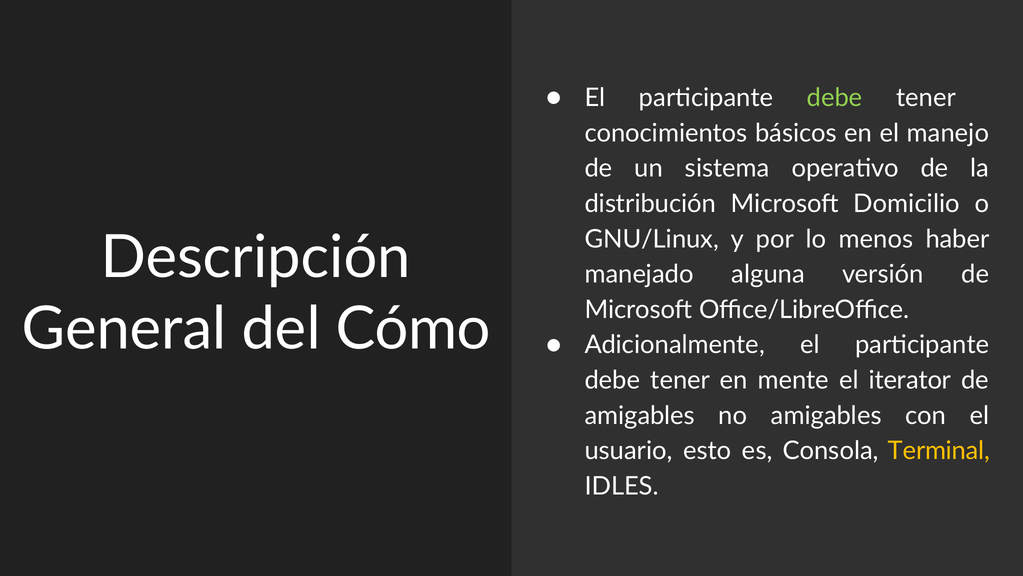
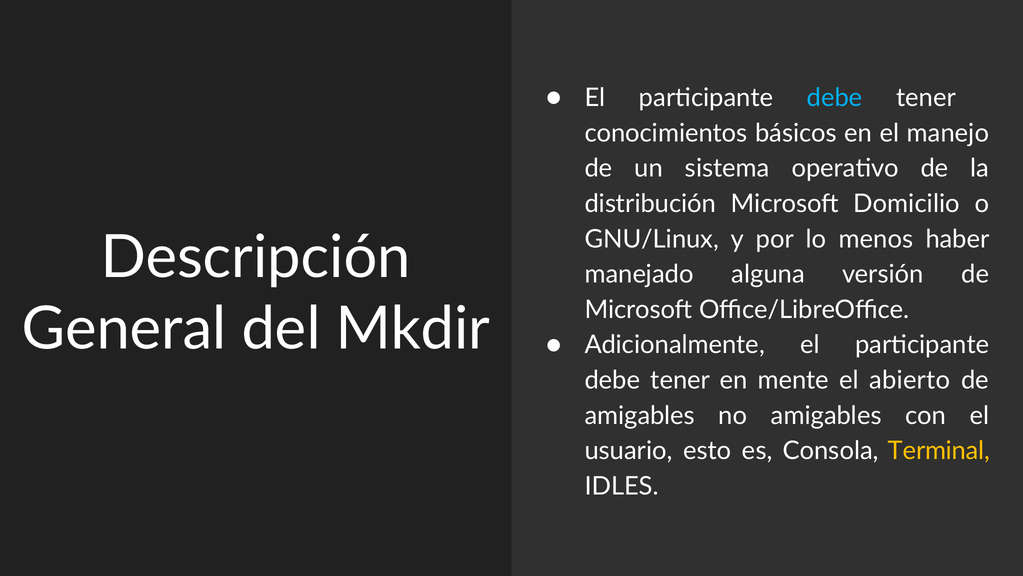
debe at (835, 98) colour: light green -> light blue
Cómo: Cómo -> Mkdir
iterator: iterator -> abierto
